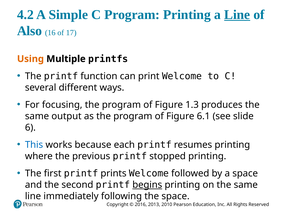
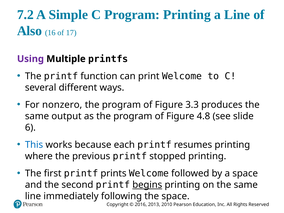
4.2: 4.2 -> 7.2
Line at (237, 15) underline: present -> none
Using colour: orange -> purple
focusing: focusing -> nonzero
1.3: 1.3 -> 3.3
6.1: 6.1 -> 4.8
